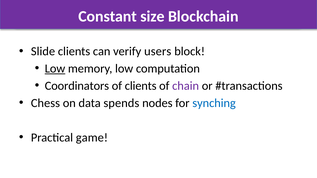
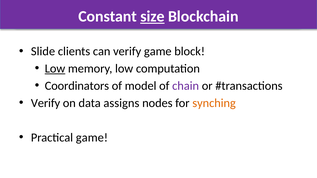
size underline: none -> present
verify users: users -> game
of clients: clients -> model
Chess at (45, 103): Chess -> Verify
spends: spends -> assigns
synching colour: blue -> orange
